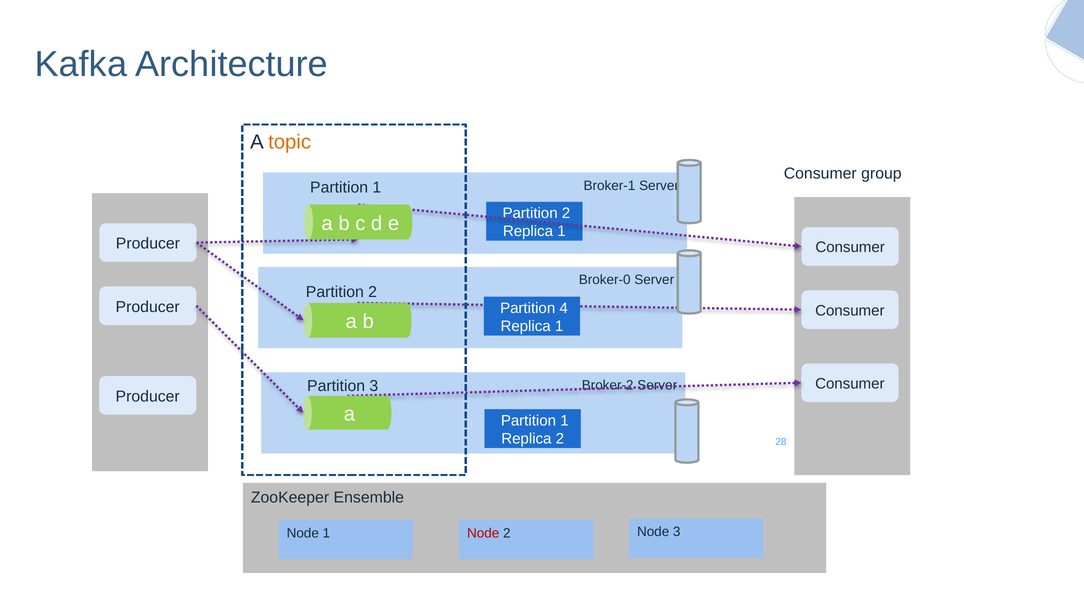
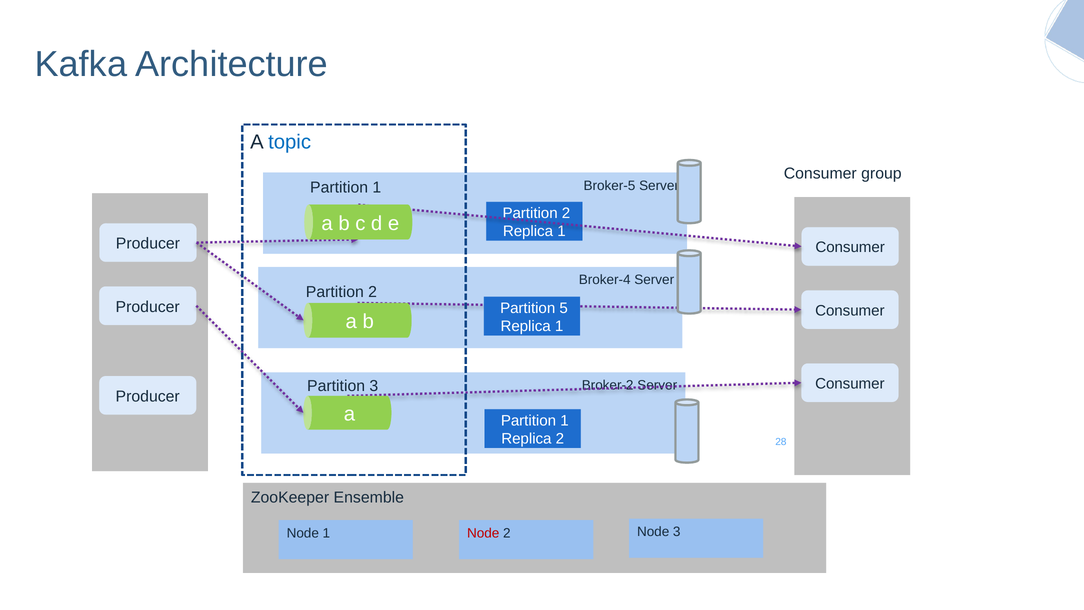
topic colour: orange -> blue
Broker-1: Broker-1 -> Broker-5
Broker-0: Broker-0 -> Broker-4
4: 4 -> 5
